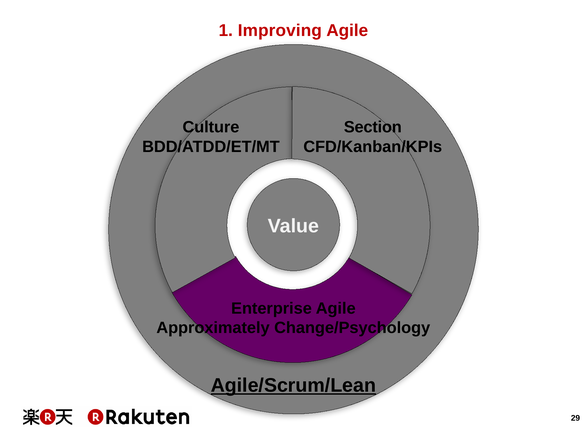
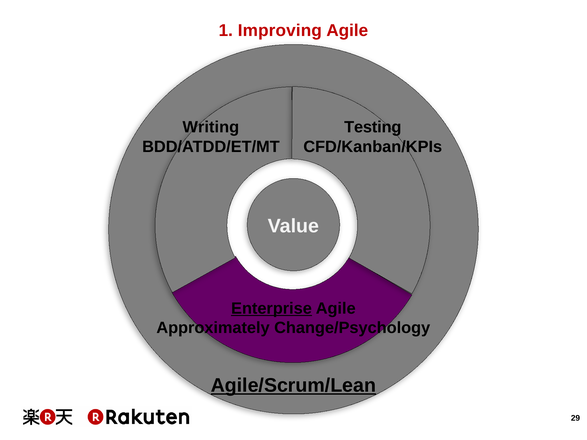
Culture: Culture -> Writing
Section: Section -> Testing
Enterprise underline: none -> present
